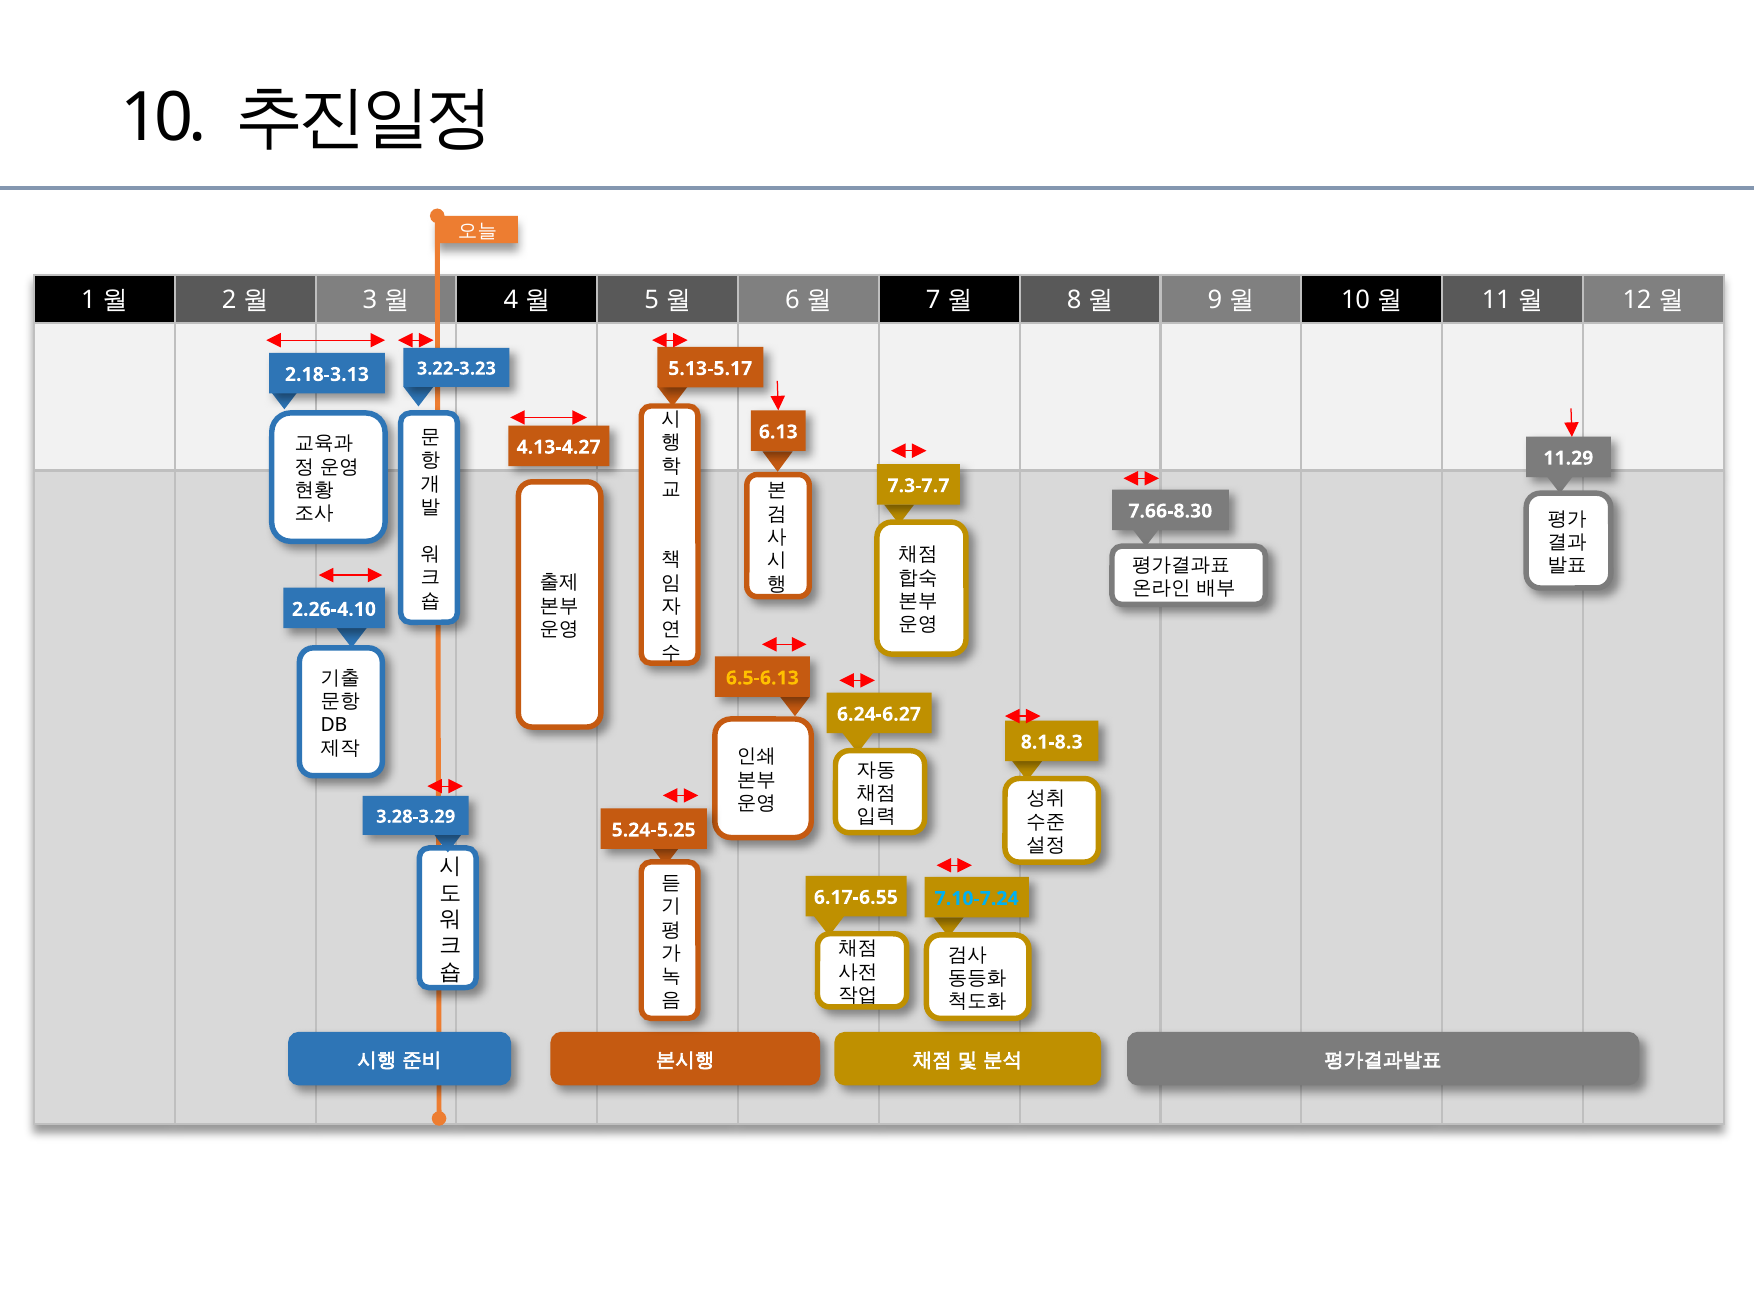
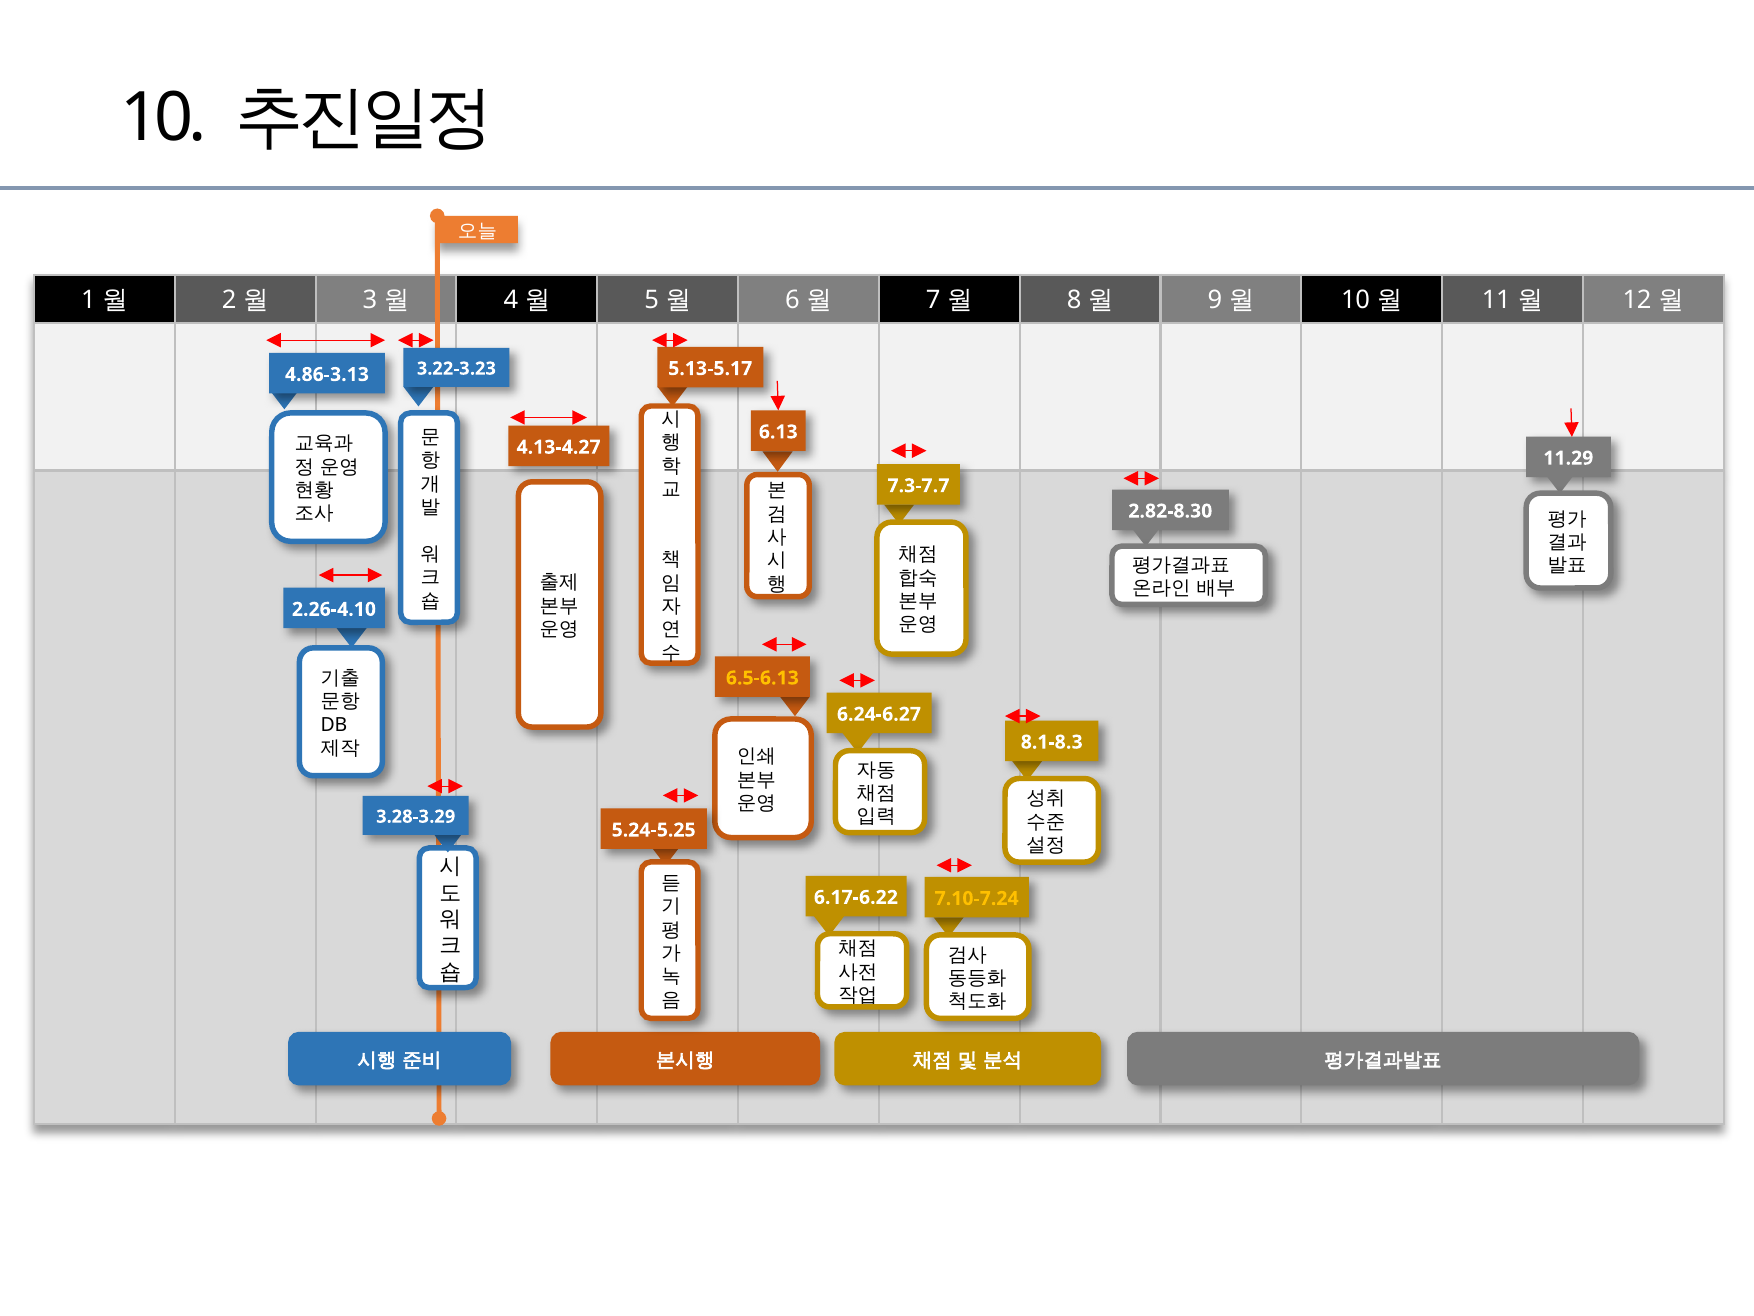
2.18-3.13: 2.18-3.13 -> 4.86-3.13
7.66-8.30: 7.66-8.30 -> 2.82-8.30
6.17-6.55: 6.17-6.55 -> 6.17-6.22
7.10-7.24 colour: light blue -> yellow
